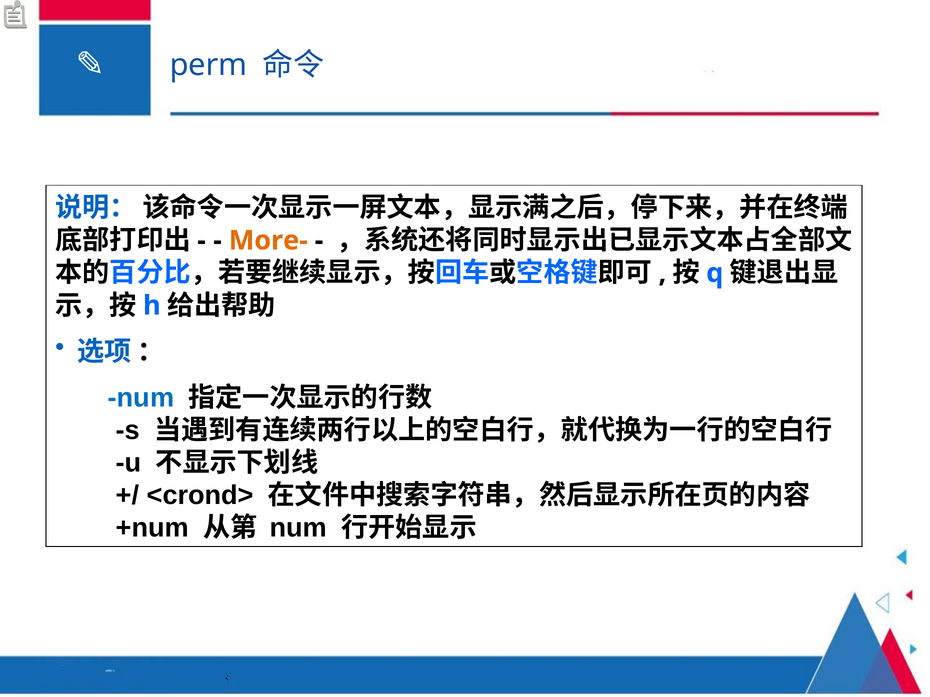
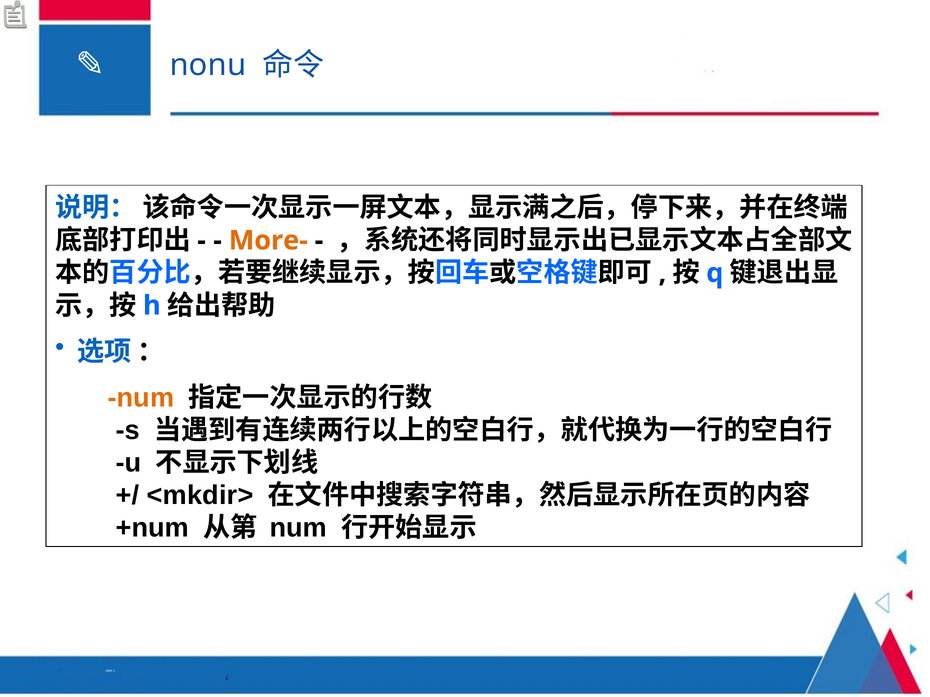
perm: perm -> nonu
num at (141, 398) colour: blue -> orange
<crond>: <crond> -> <mkdir>
